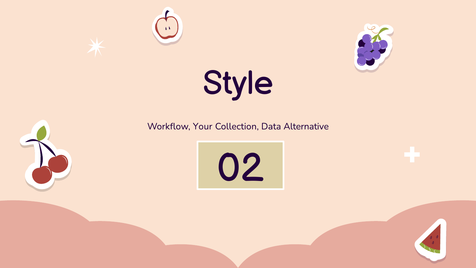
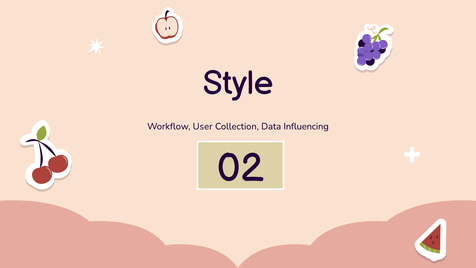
Your: Your -> User
Alternative: Alternative -> Influencing
